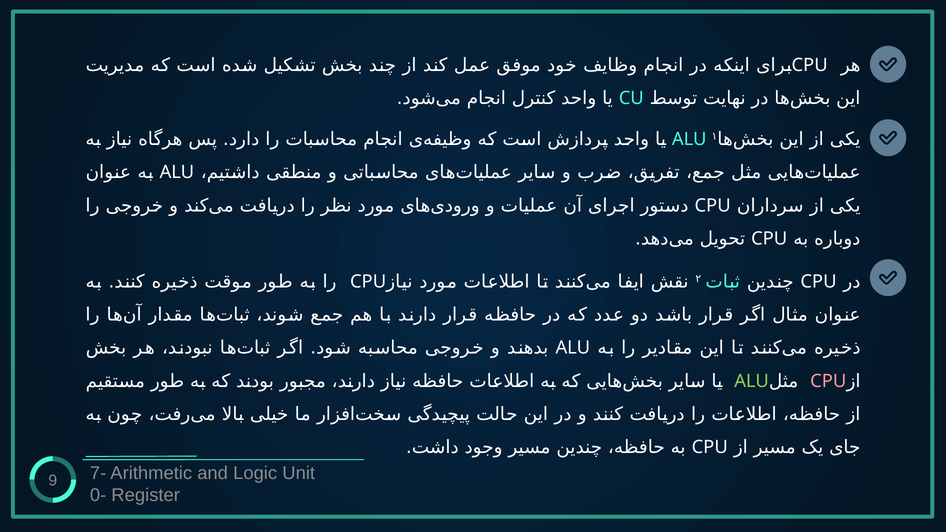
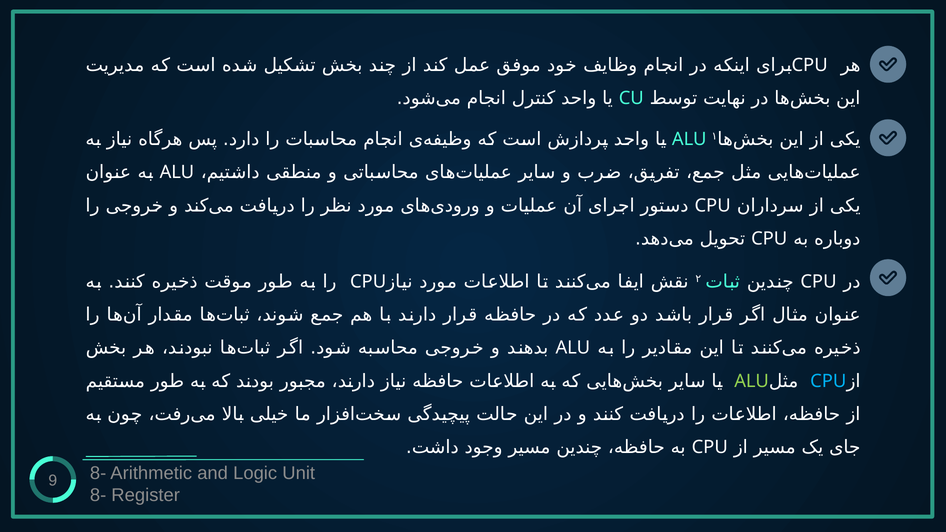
CPU at (828, 381) colour: pink -> light blue
7- at (98, 473): 7- -> 8-
0- at (98, 495): 0- -> 8-
